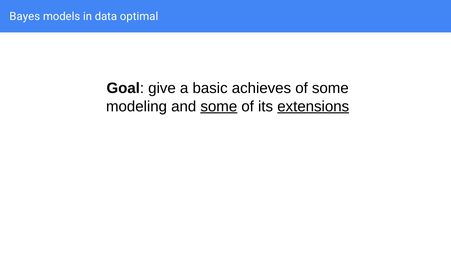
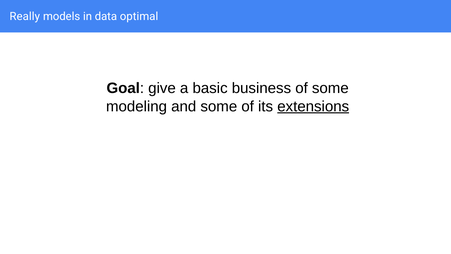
Bayes: Bayes -> Really
achieves: achieves -> business
some at (219, 106) underline: present -> none
